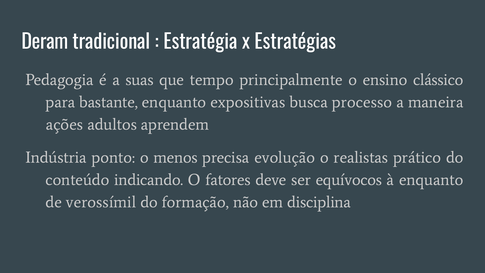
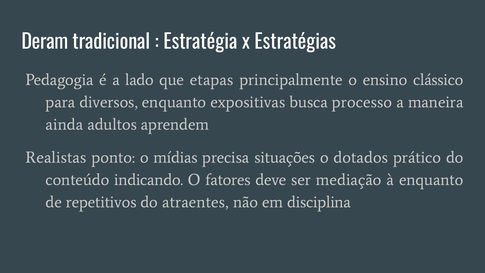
suas: suas -> lado
tempo: tempo -> etapas
bastante: bastante -> diversos
ações: ações -> ainda
Indústria: Indústria -> Realistas
menos: menos -> mídias
evolução: evolução -> situações
realistas: realistas -> dotados
equívocos: equívocos -> mediação
verossímil: verossímil -> repetitivos
formação: formação -> atraentes
